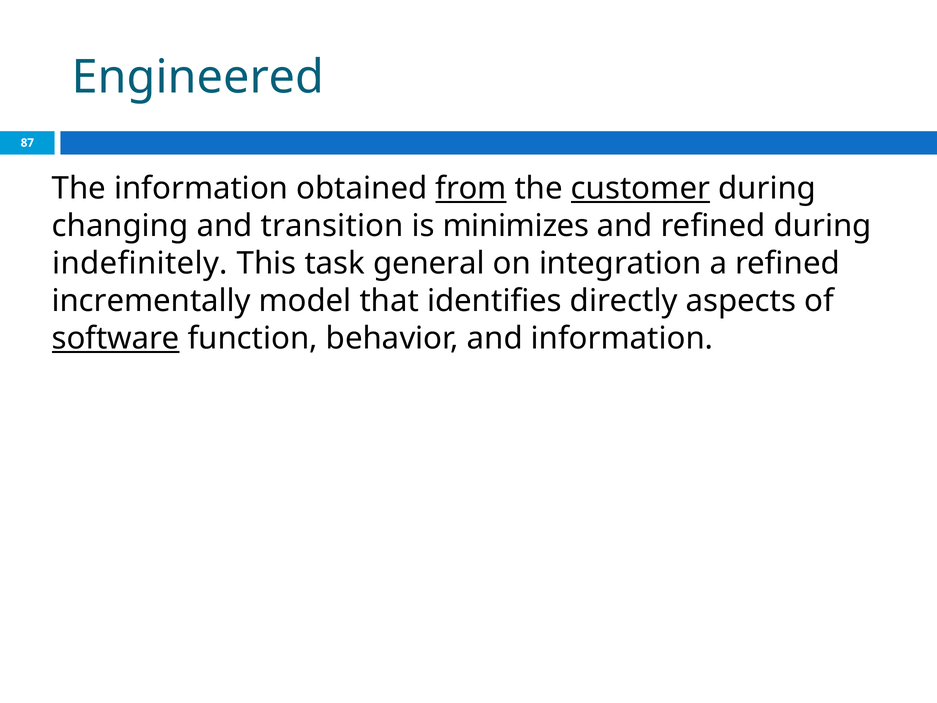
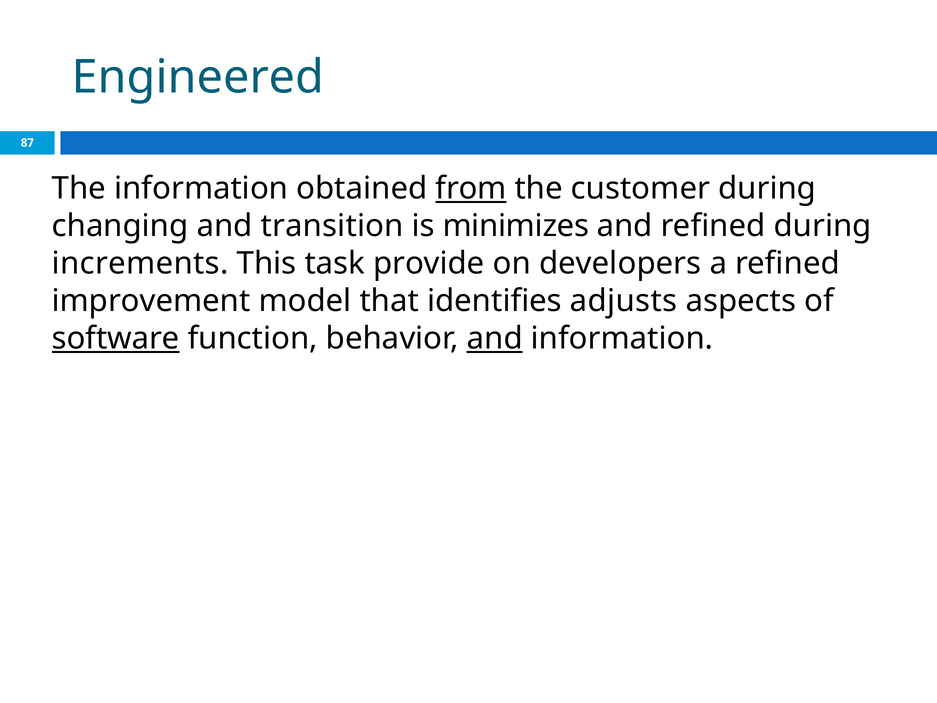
customer underline: present -> none
indefinitely: indefinitely -> increments
general: general -> provide
integration: integration -> developers
incrementally: incrementally -> improvement
directly: directly -> adjusts
and at (495, 338) underline: none -> present
